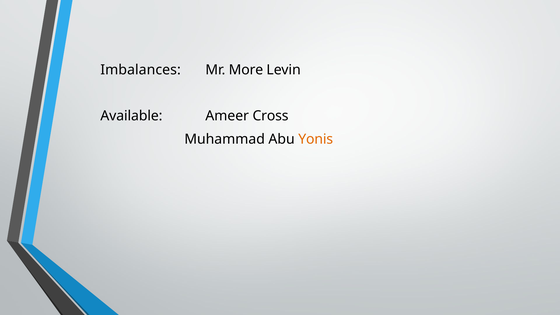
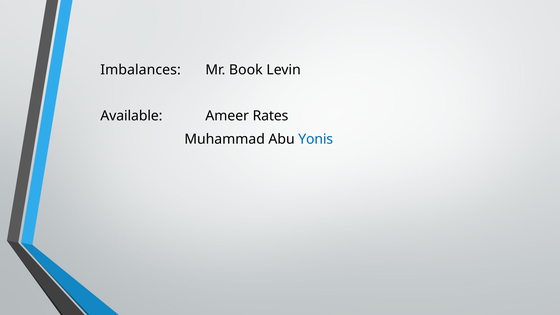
More: More -> Book
Cross: Cross -> Rates
Yonis colour: orange -> blue
